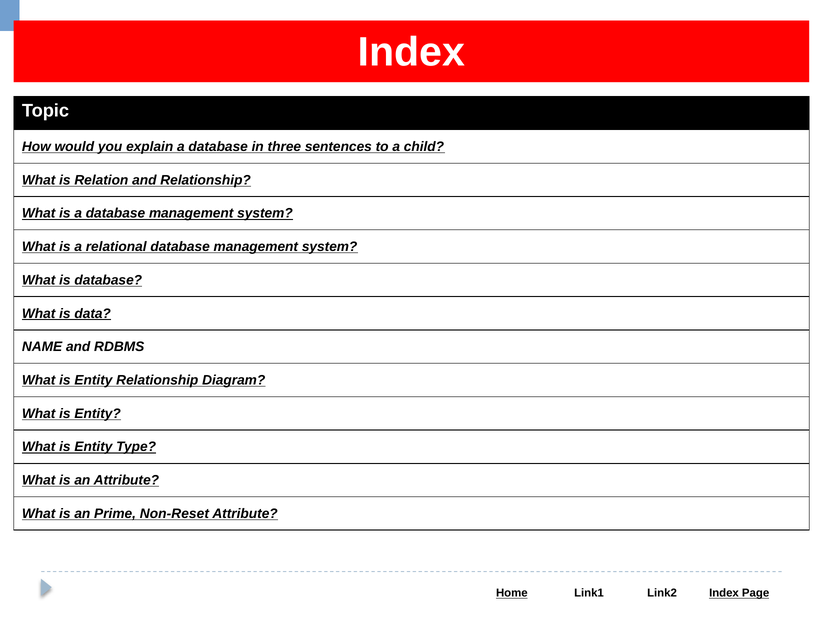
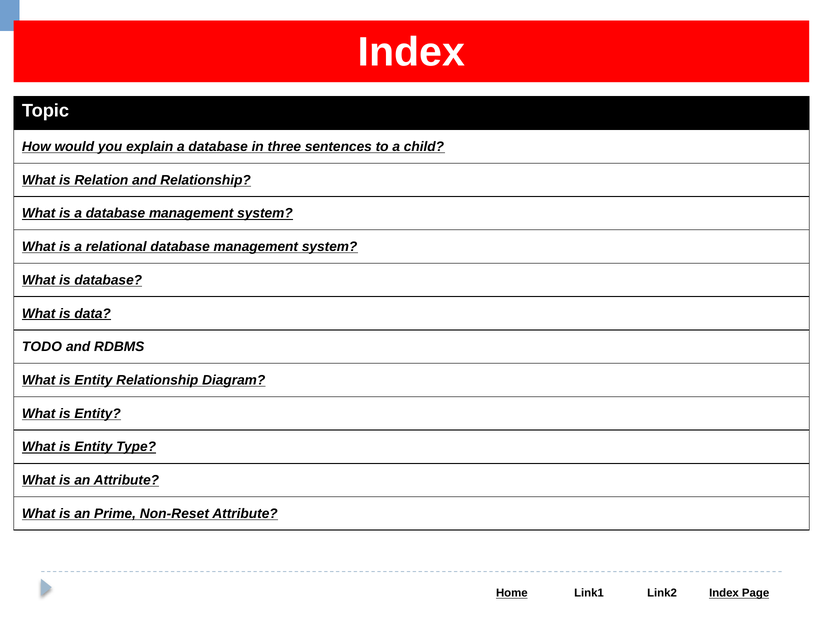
NAME: NAME -> TODO
